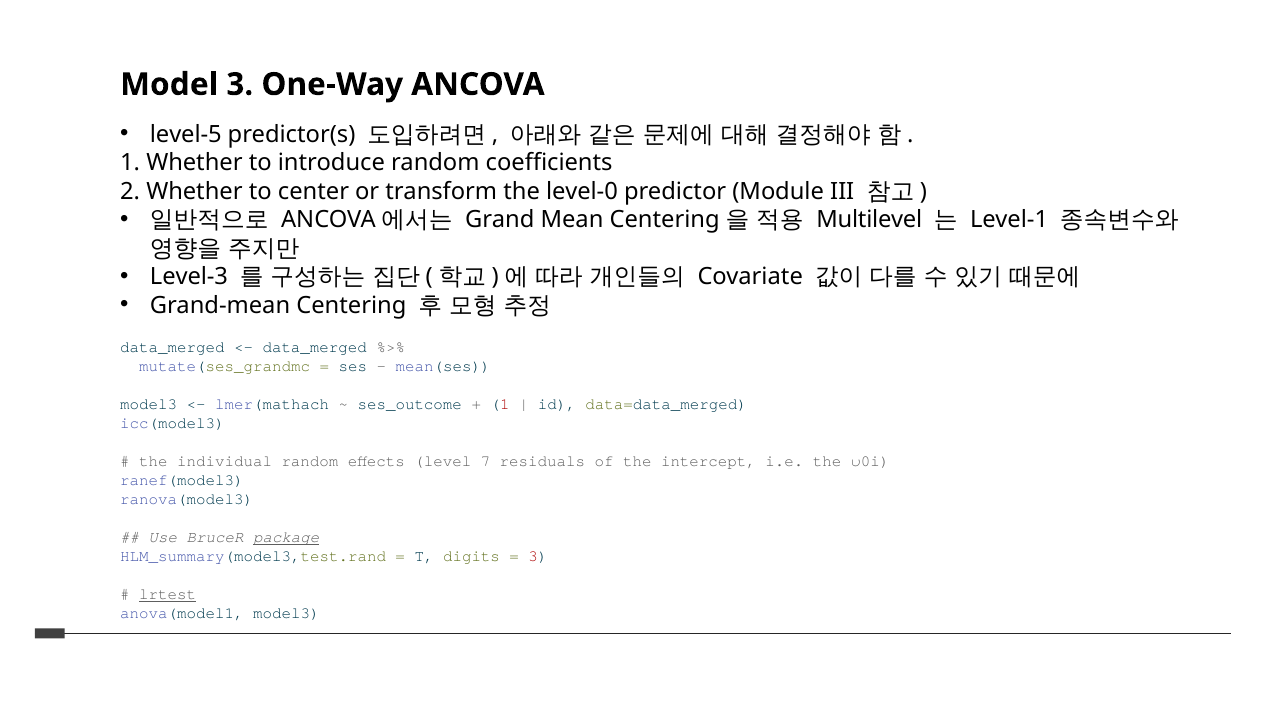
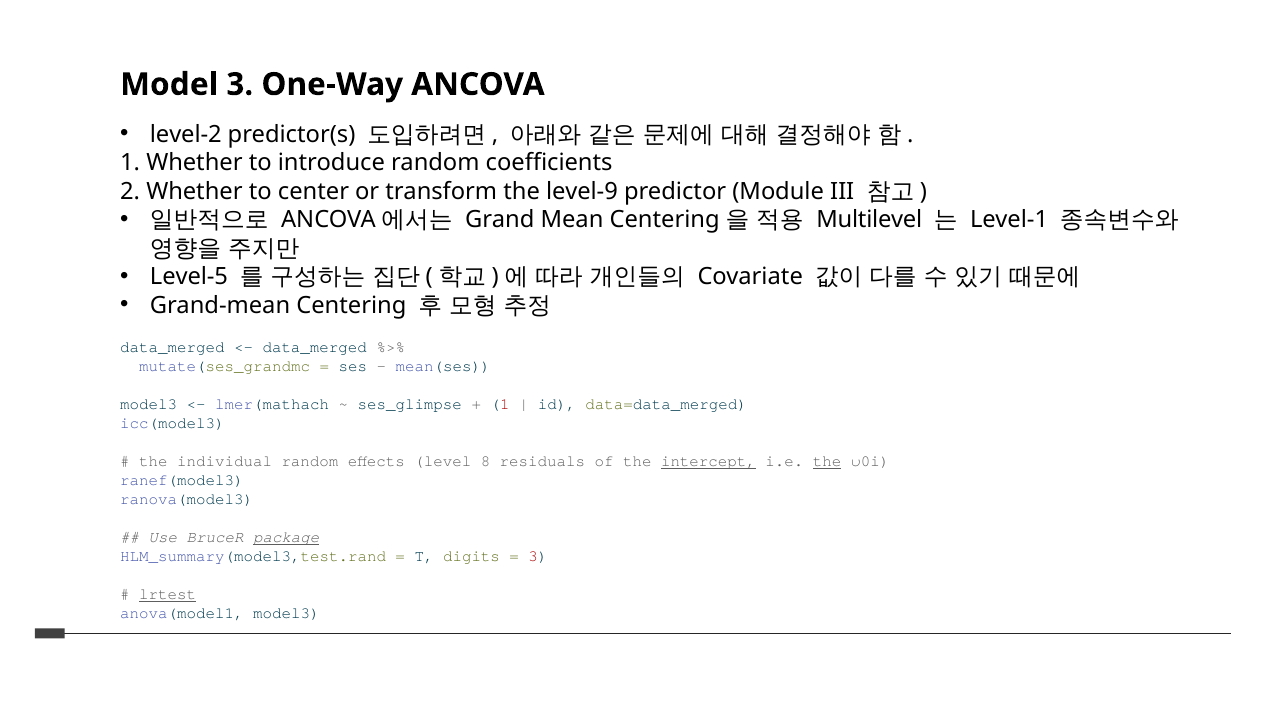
level-5: level-5 -> level-2
level-0: level-0 -> level-9
Level-3: Level-3 -> Level-5
ses_outcome: ses_outcome -> ses_glimpse
7: 7 -> 8
intercept underline: none -> present
the at (827, 461) underline: none -> present
